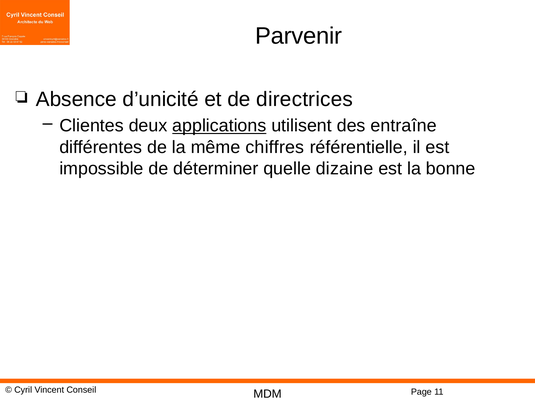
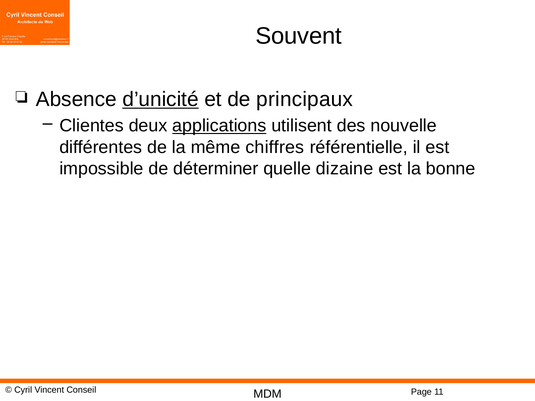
Parvenir: Parvenir -> Souvent
d’unicité underline: none -> present
directrices: directrices -> principaux
entraîne: entraîne -> nouvelle
